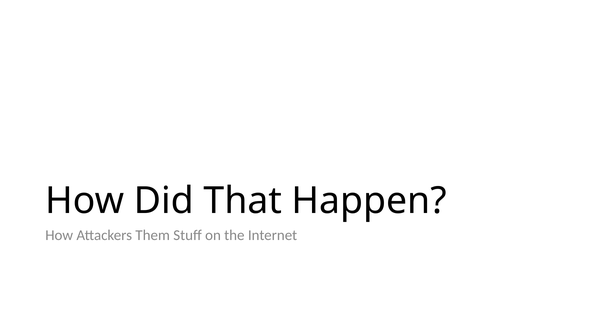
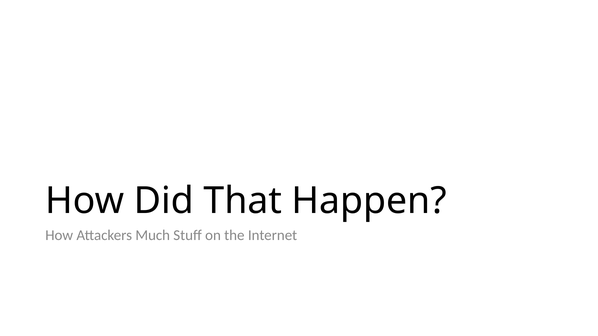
Them: Them -> Much
